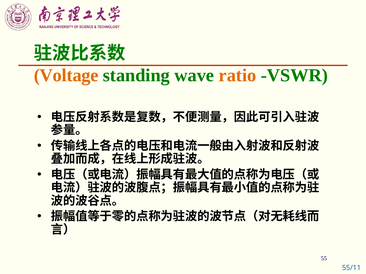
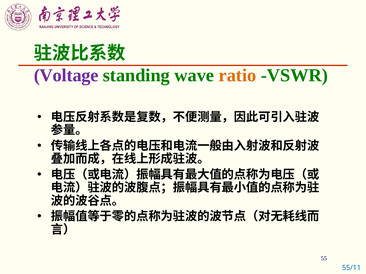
Voltage colour: orange -> purple
